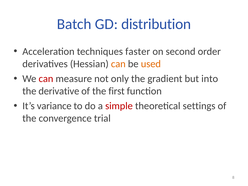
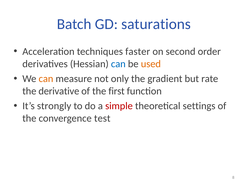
distribution: distribution -> saturations
can at (118, 64) colour: orange -> blue
can at (46, 79) colour: red -> orange
into: into -> rate
variance: variance -> strongly
trial: trial -> test
